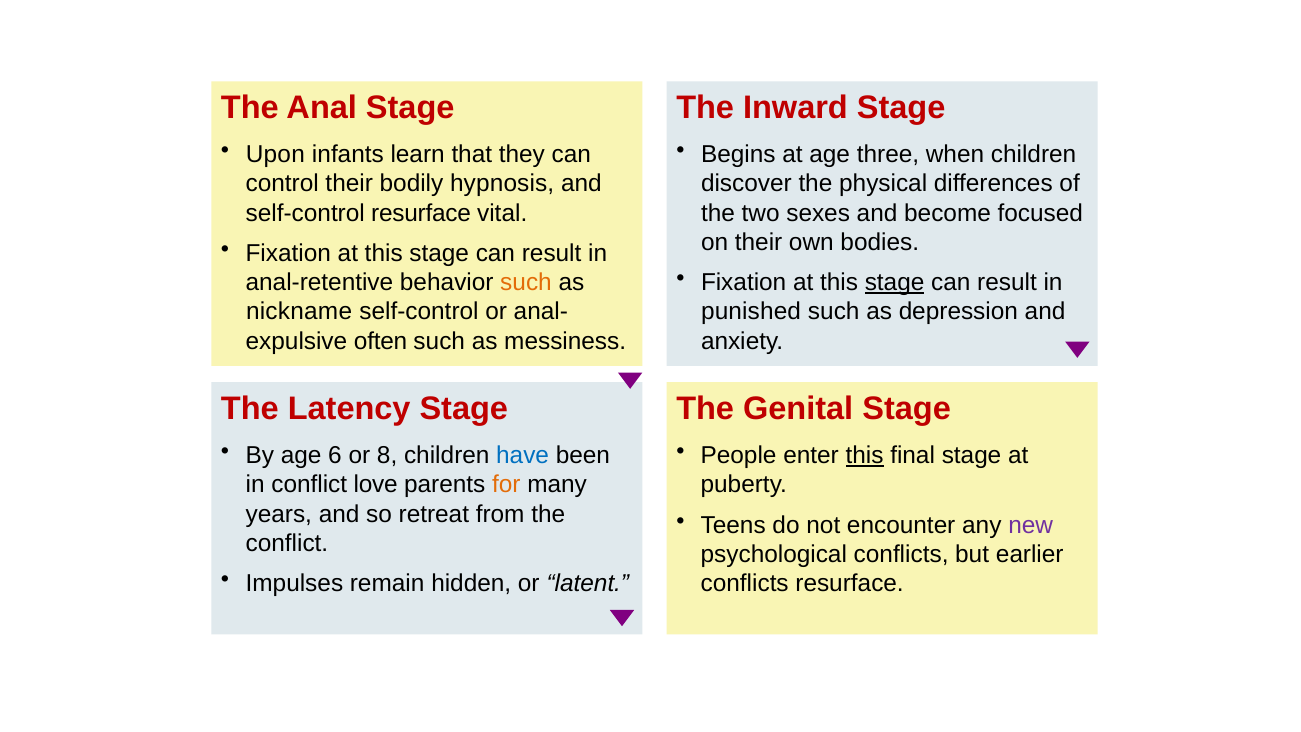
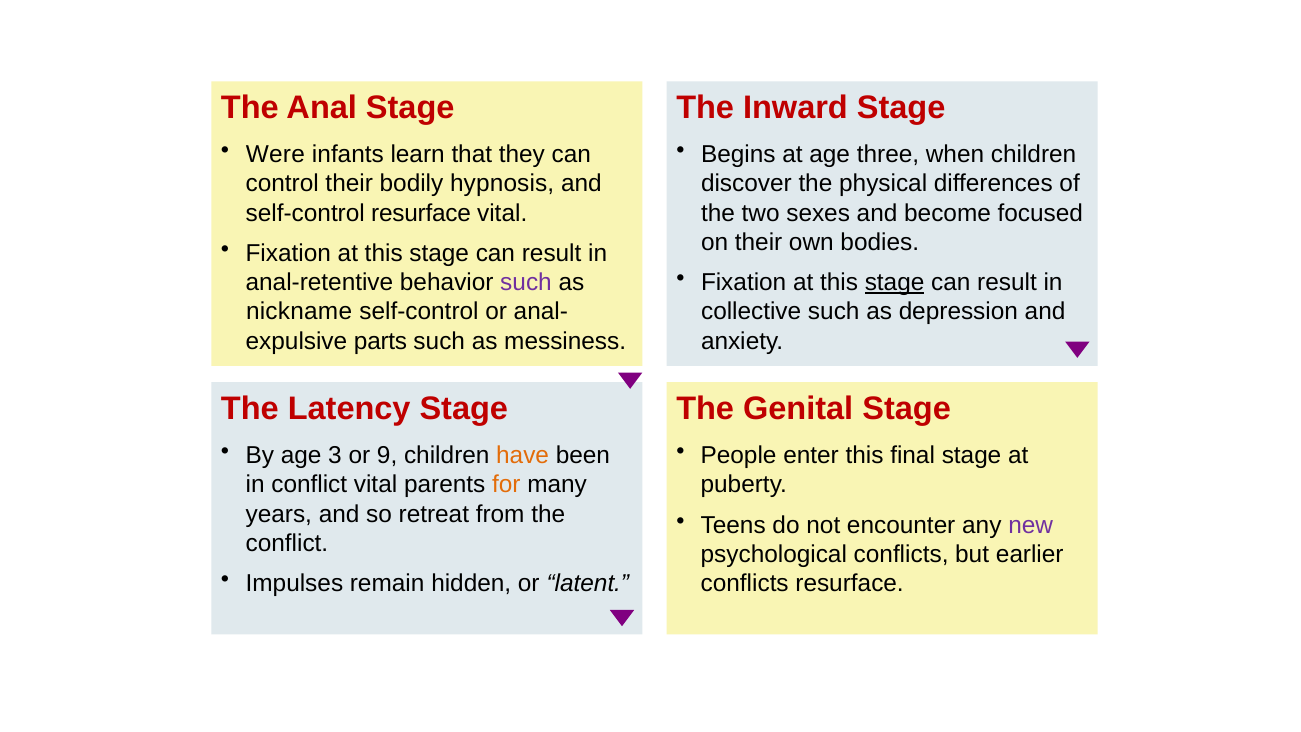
Upon: Upon -> Were
such at (526, 283) colour: orange -> purple
punished: punished -> collective
often: often -> parts
6: 6 -> 3
8: 8 -> 9
have colour: blue -> orange
this at (865, 455) underline: present -> none
conflict love: love -> vital
